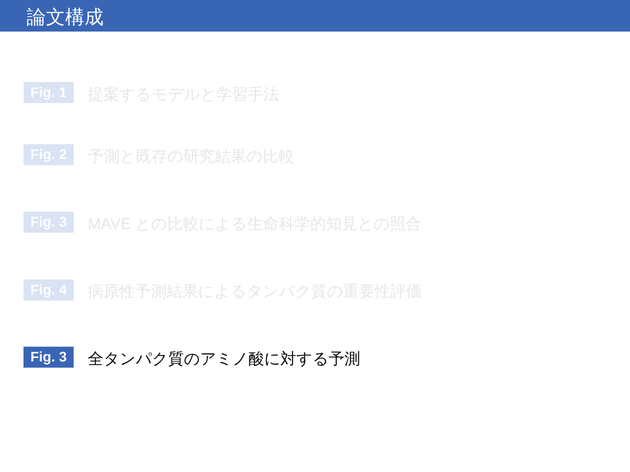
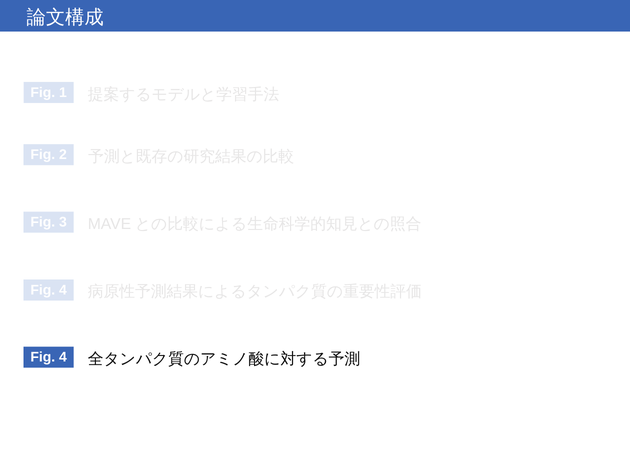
3 at (63, 358): 3 -> 4
